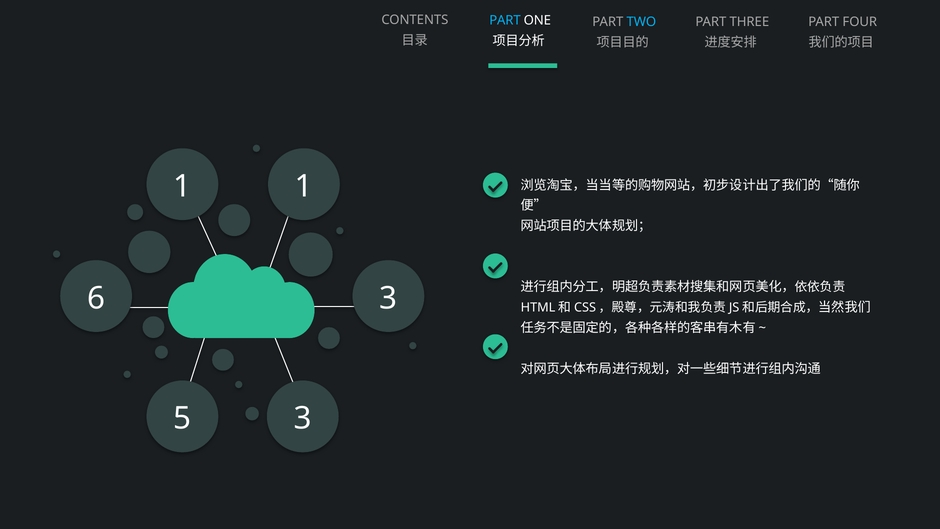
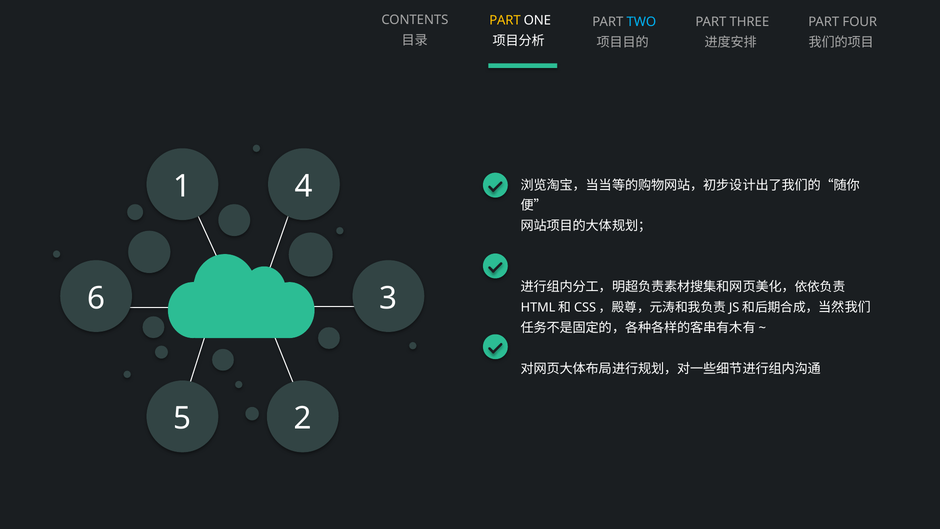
PART at (505, 20) colour: light blue -> yellow
1 1: 1 -> 4
5 3: 3 -> 2
